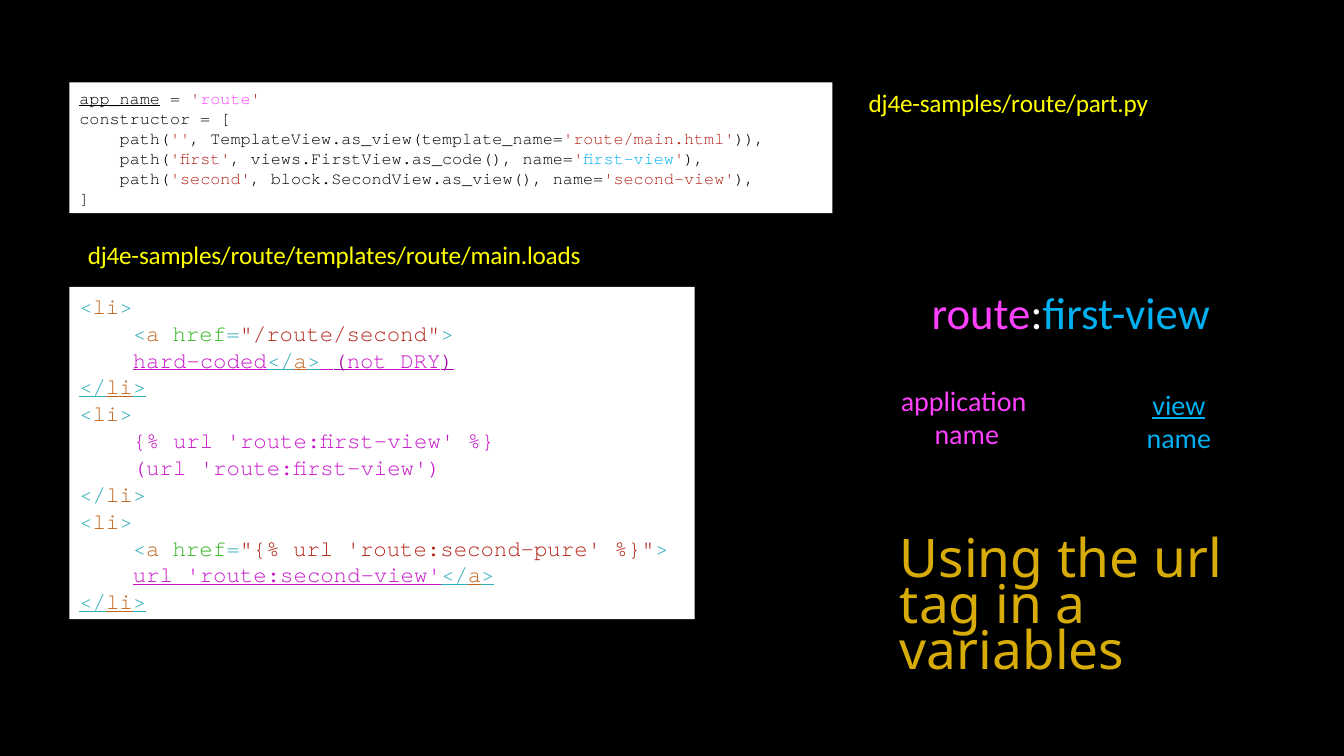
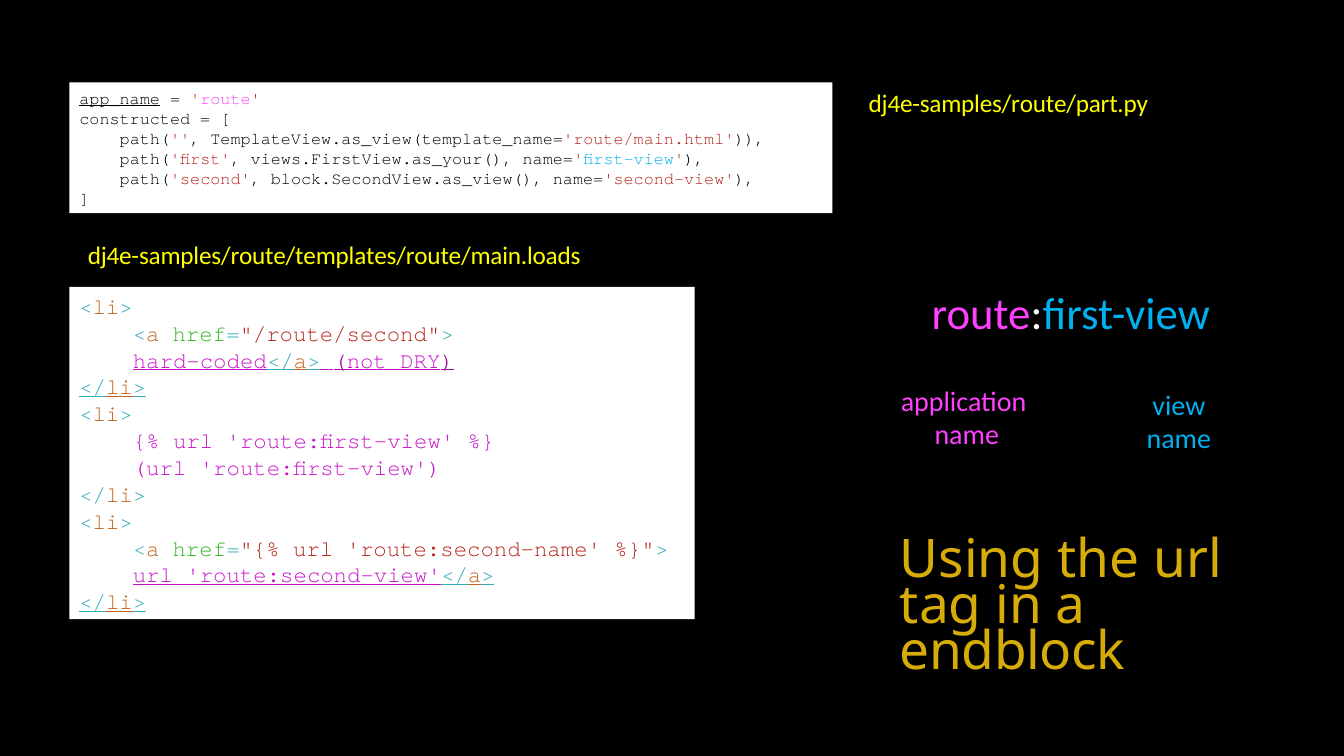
constructor: constructor -> constructed
views.FirstView.as_code(: views.FirstView.as_code( -> views.FirstView.as_your(
view underline: present -> none
route:second-pure: route:second-pure -> route:second-name
variables: variables -> endblock
